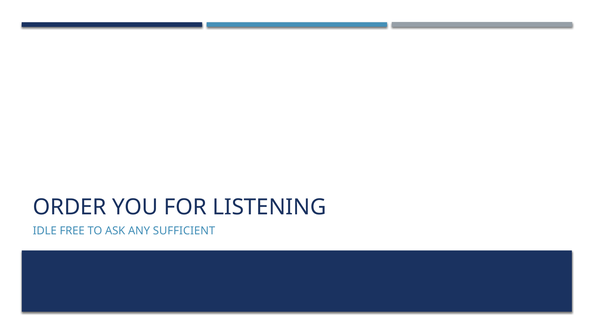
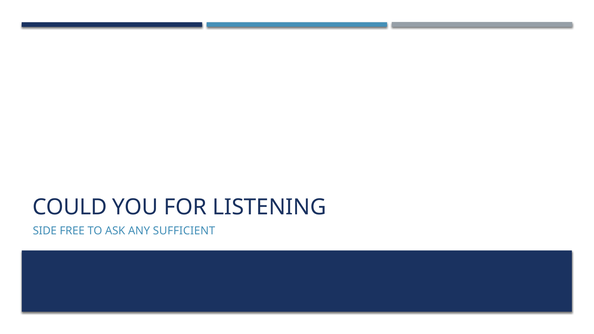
ORDER: ORDER -> COULD
IDLE: IDLE -> SIDE
